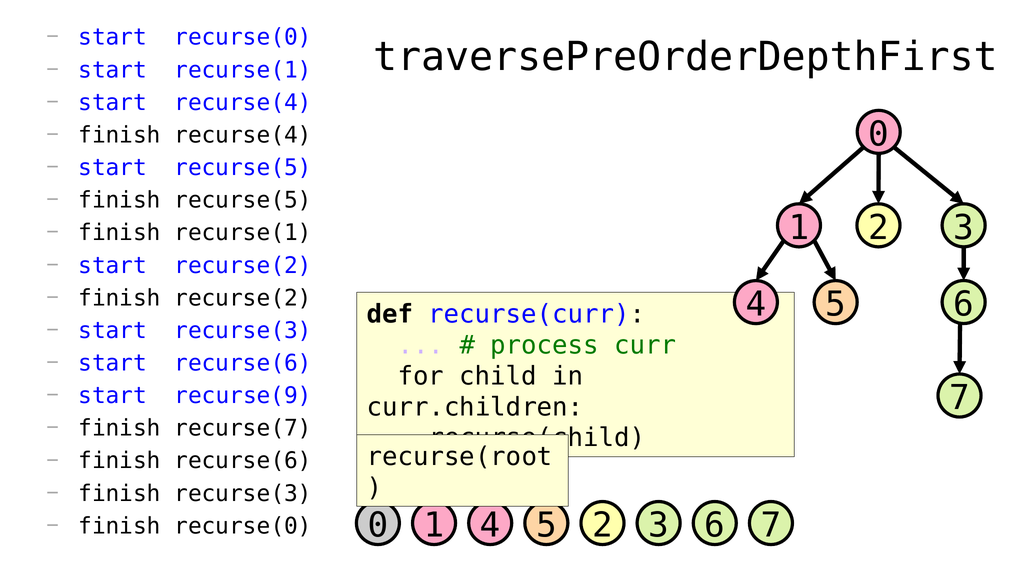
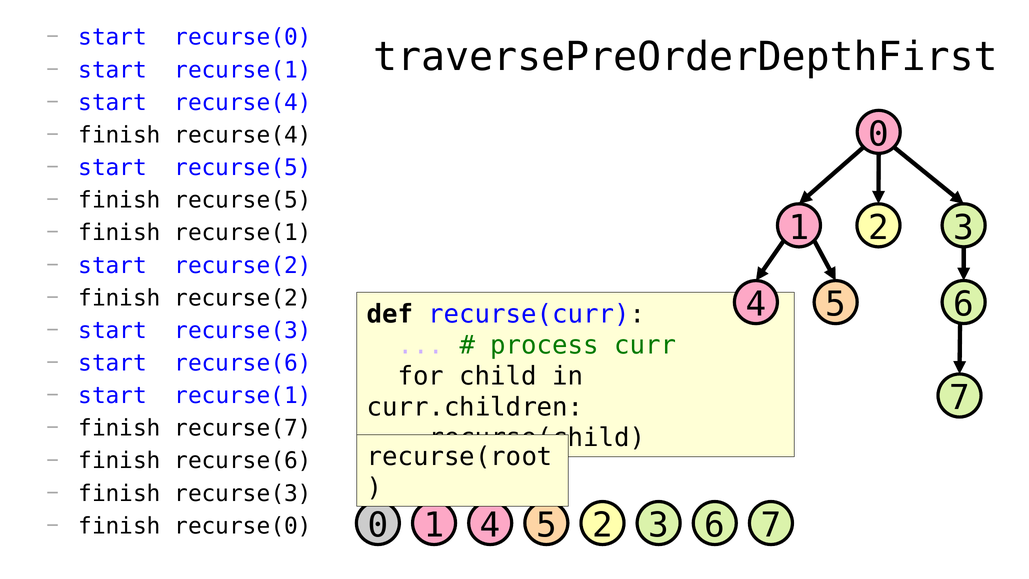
recurse(9 at (243, 396): recurse(9 -> recurse(1
